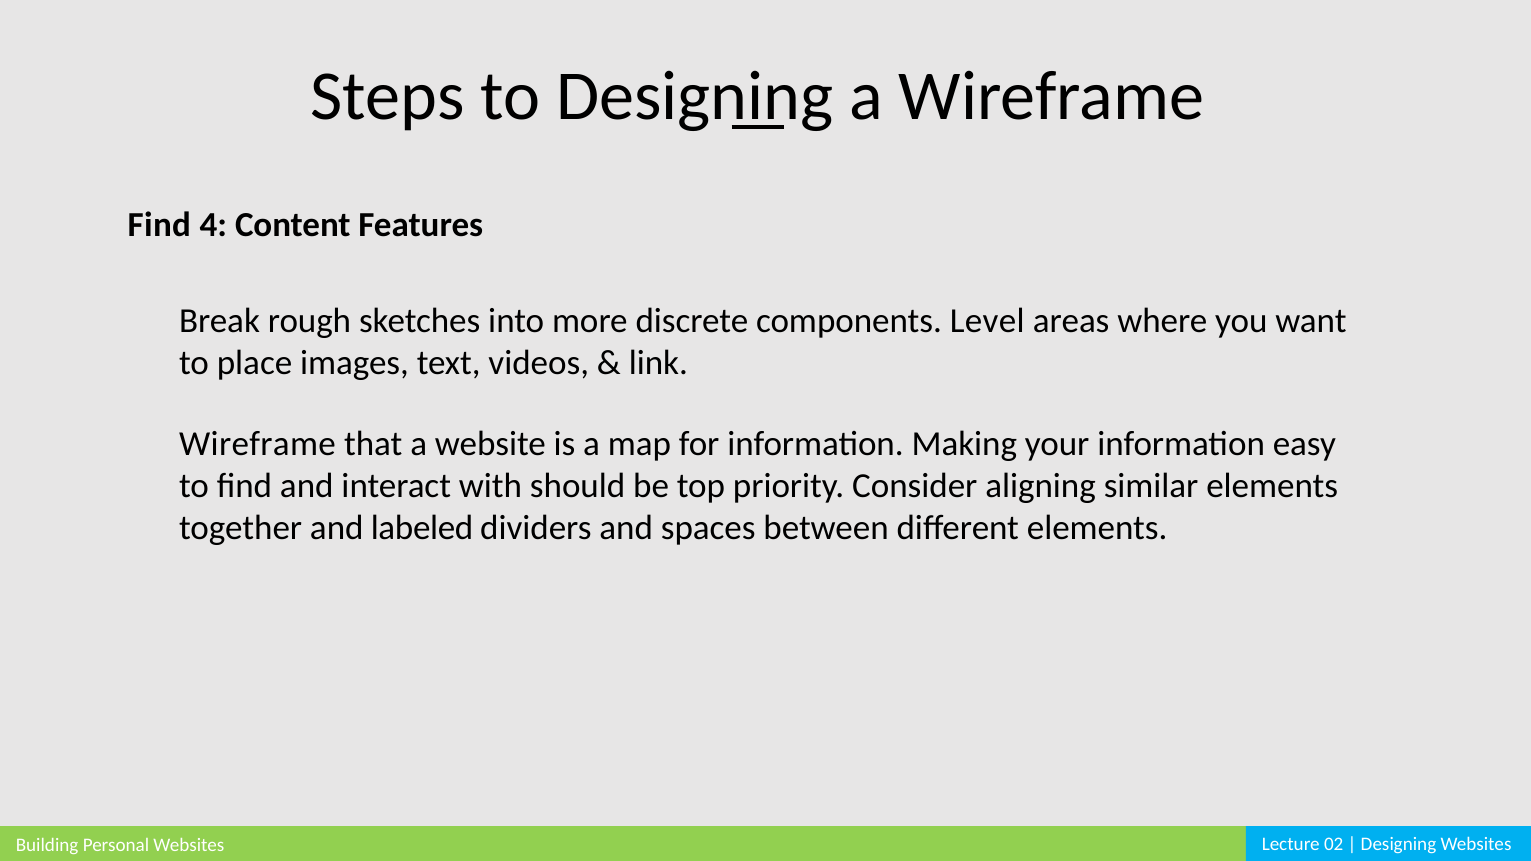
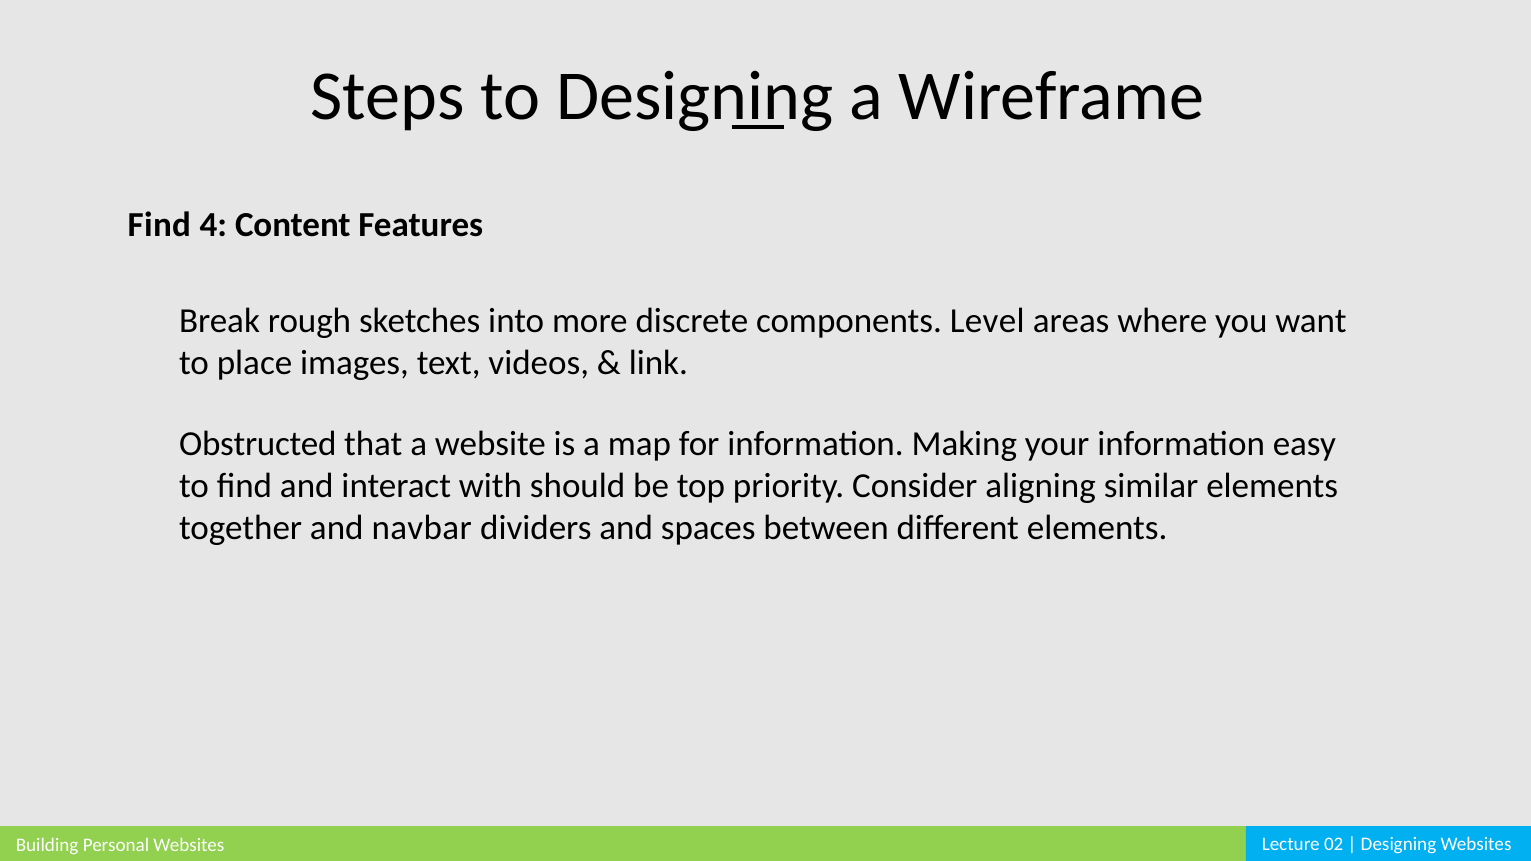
Wireframe at (258, 444): Wireframe -> Obstructed
labeled: labeled -> navbar
